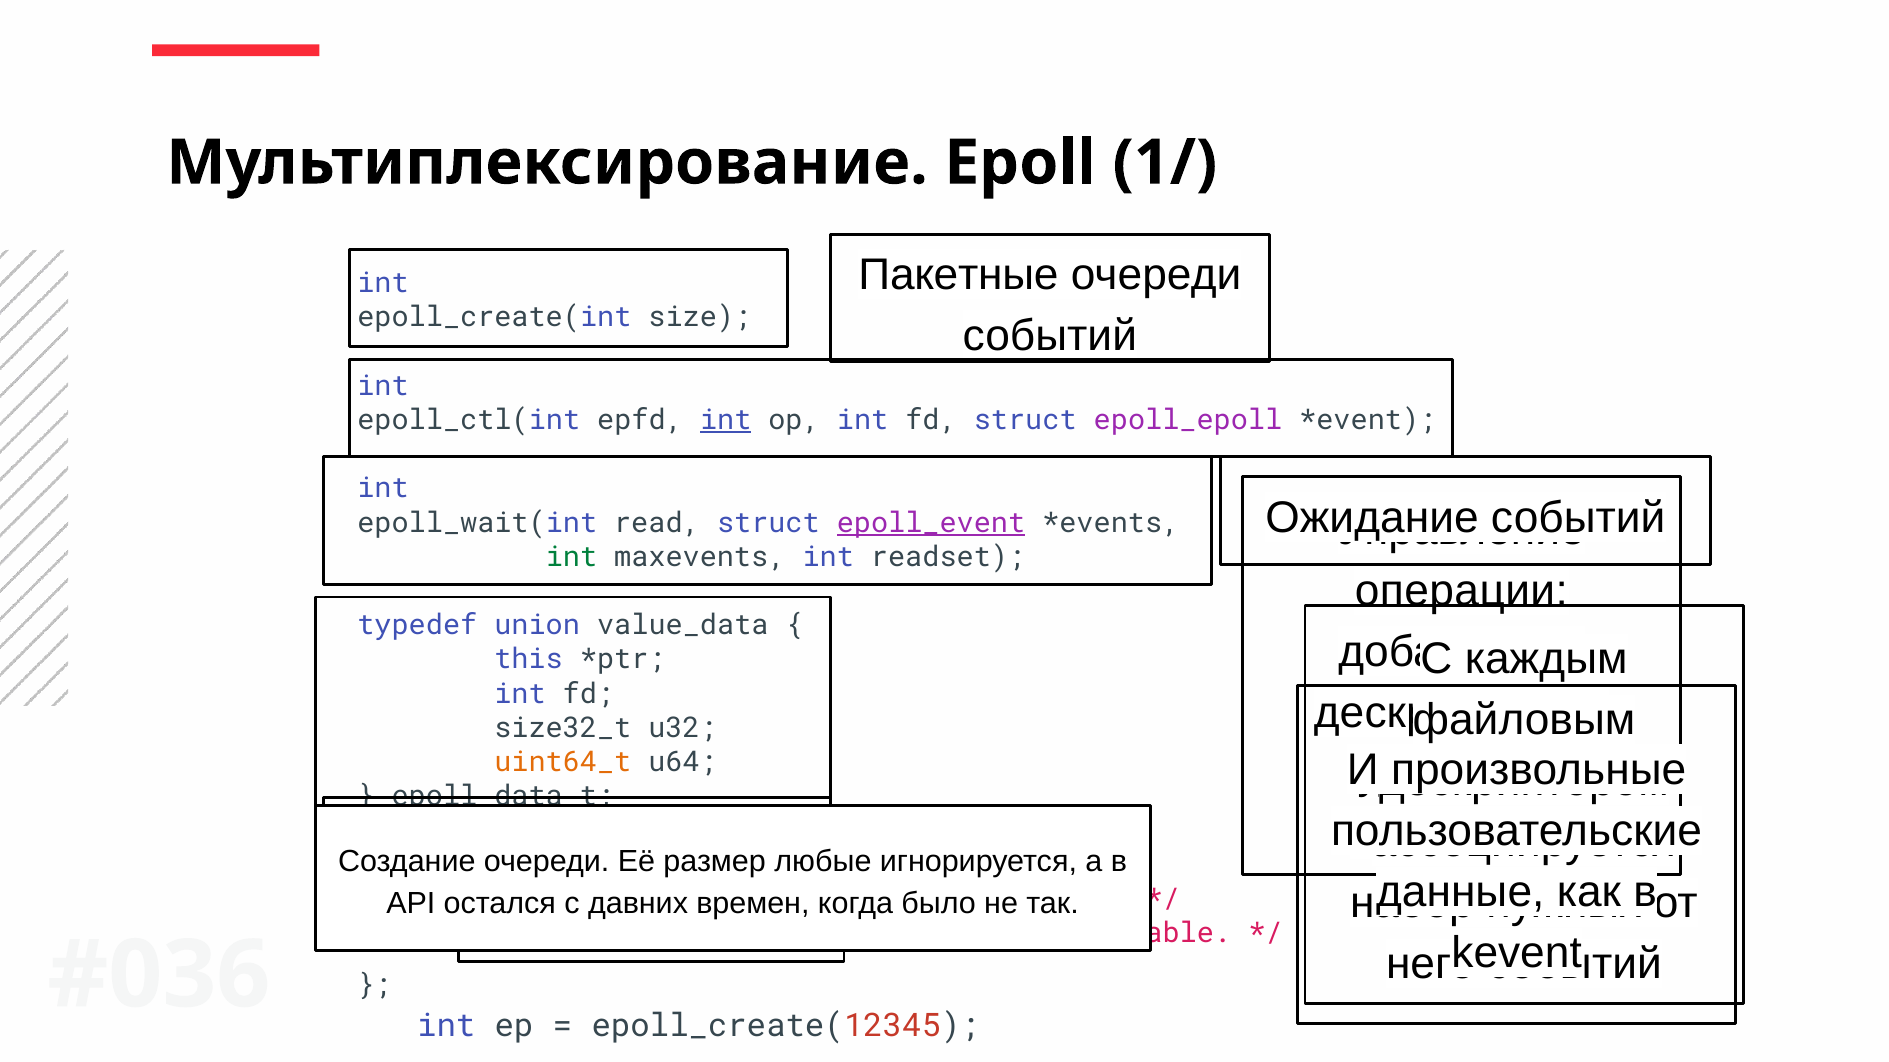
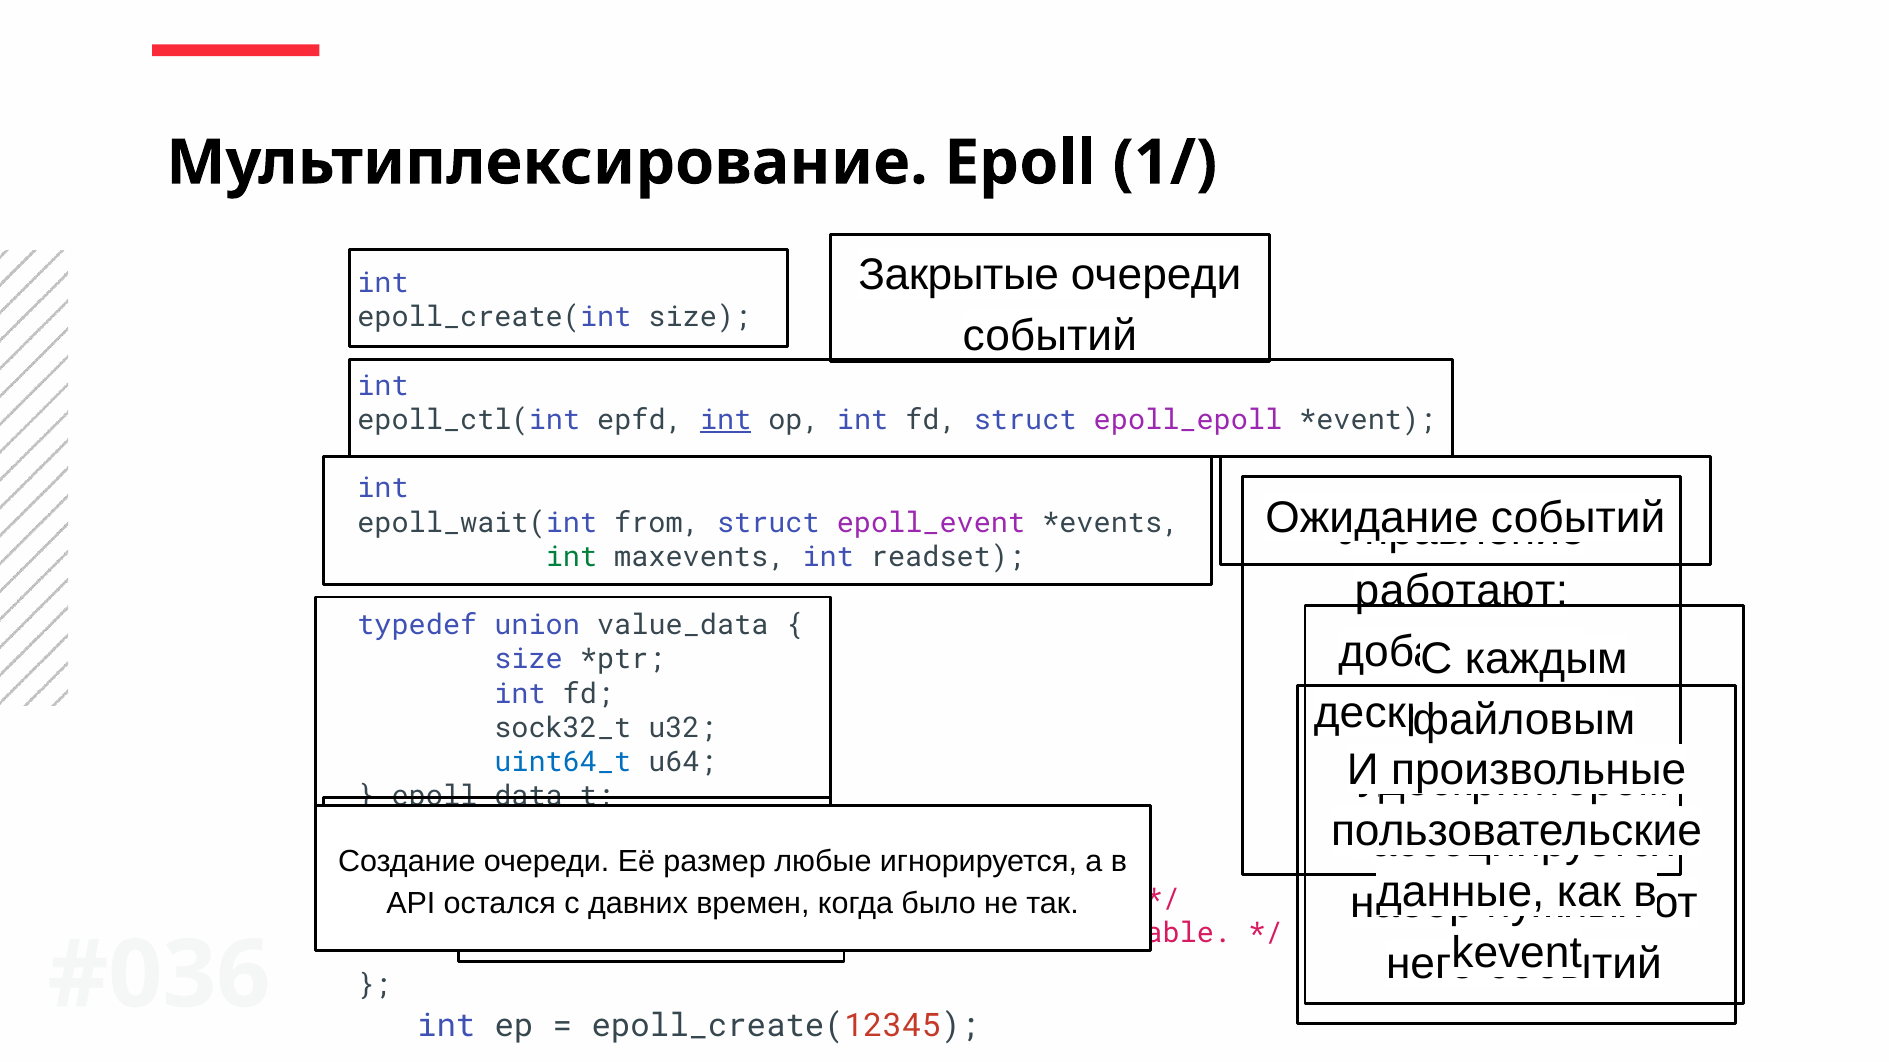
Пакетные: Пакетные -> Закрытые
read: read -> from
epoll_event at (931, 523) underline: present -> none
операции: операции -> работают
this at (529, 660): this -> size
size32_t: size32_t -> sock32_t
uint64_t colour: orange -> blue
